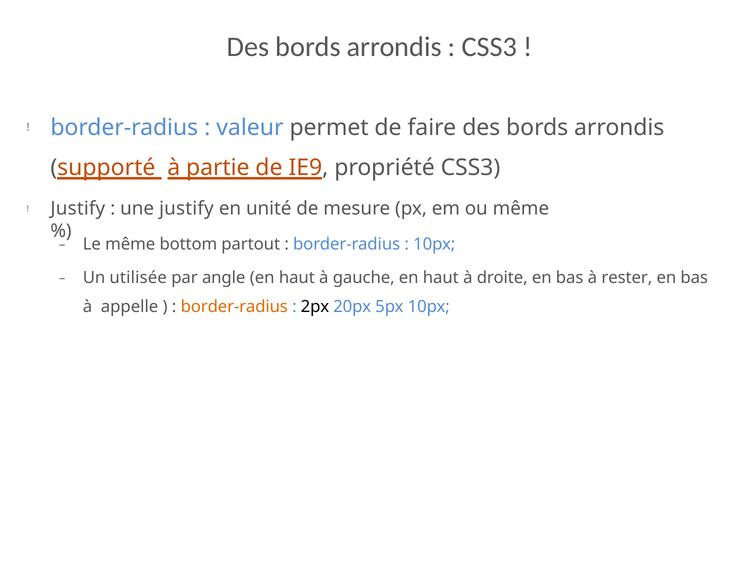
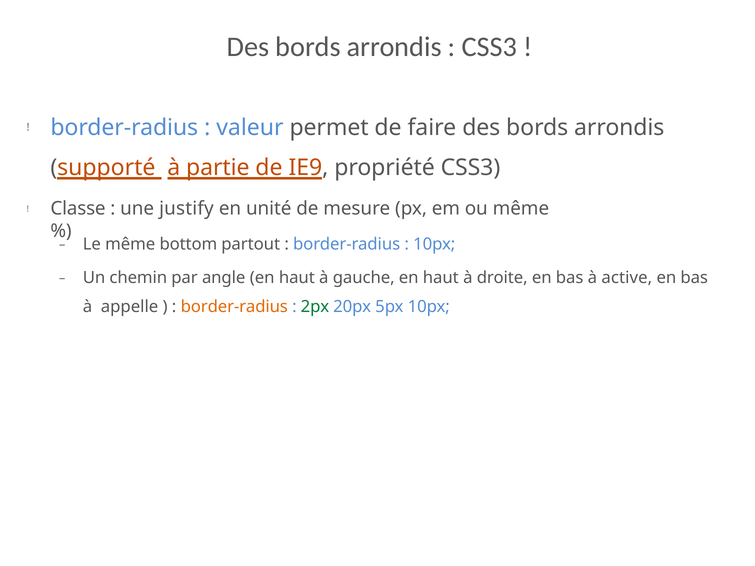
Justify at (78, 209): Justify -> Classe
utilisée: utilisée -> chemin
rester: rester -> active
2px colour: black -> green
